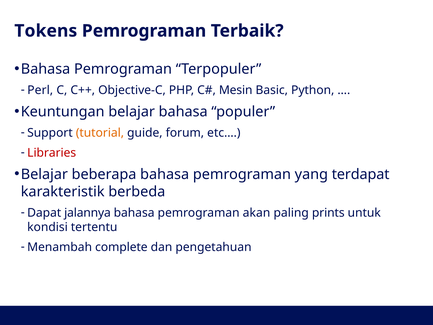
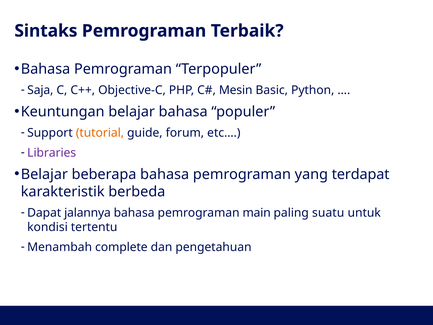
Tokens: Tokens -> Sintaks
Perl: Perl -> Saja
Libraries colour: red -> purple
akan: akan -> main
prints: prints -> suatu
